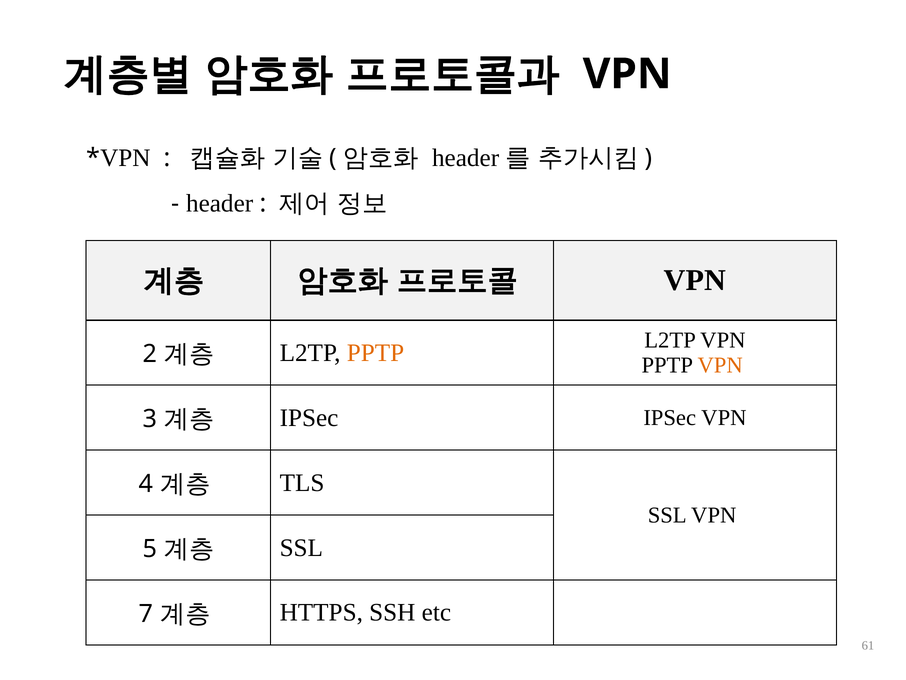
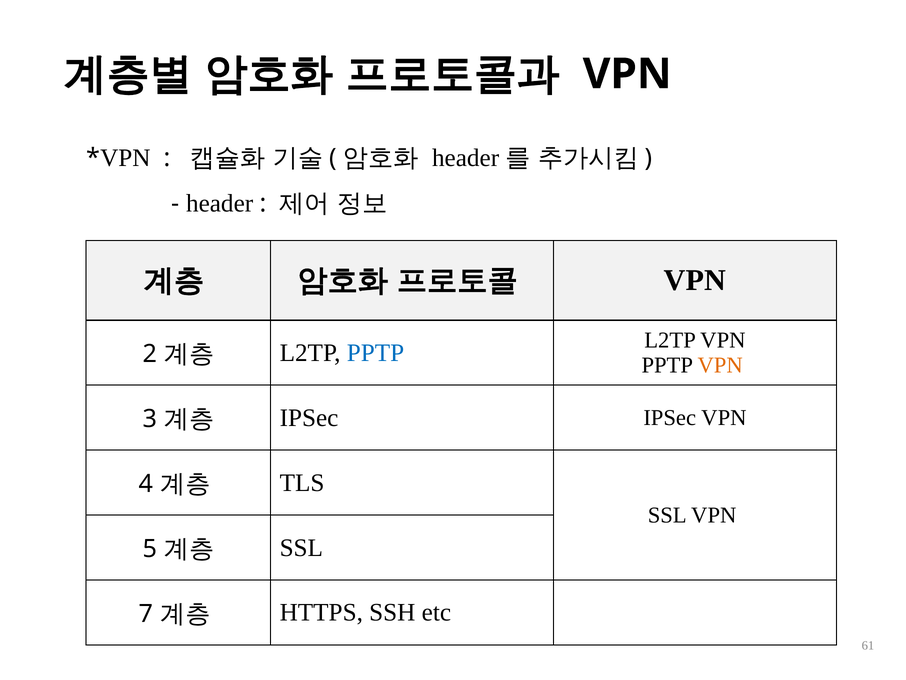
PPTP at (376, 353) colour: orange -> blue
